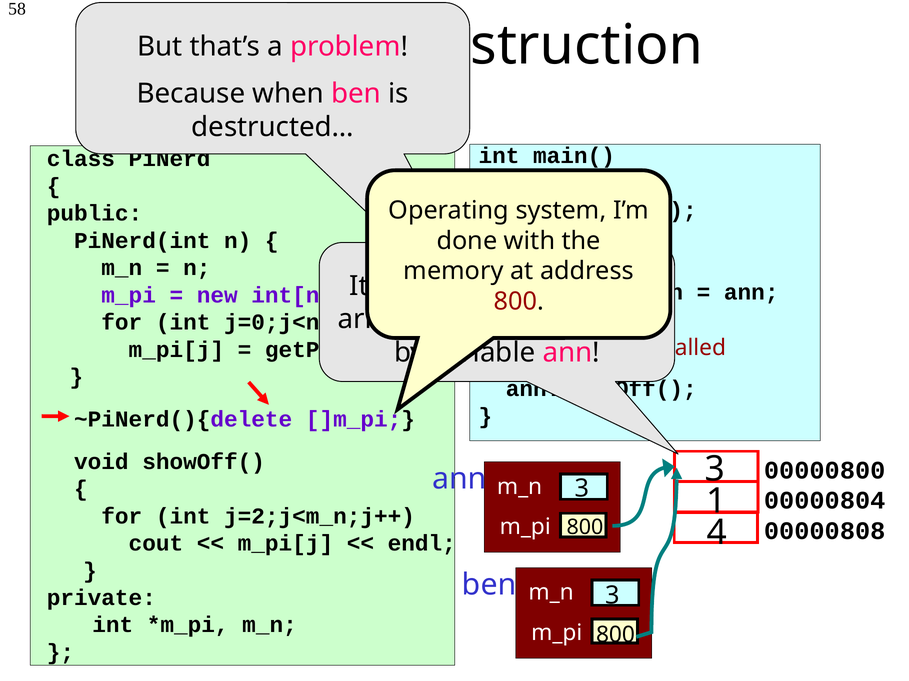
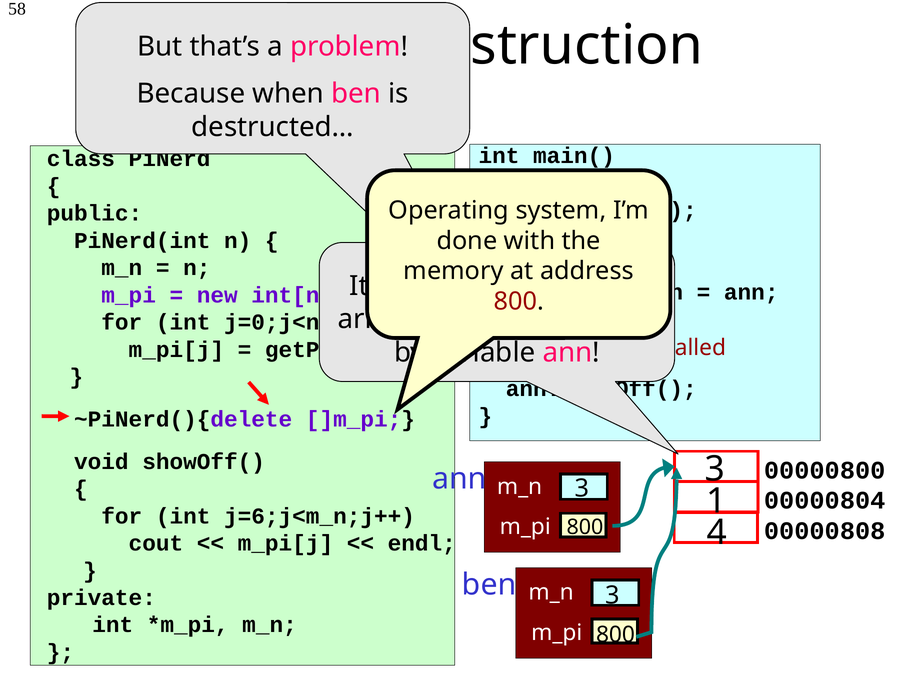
j=2;j<m_n;j++: j=2;j<m_n;j++ -> j=6;j<m_n;j++
